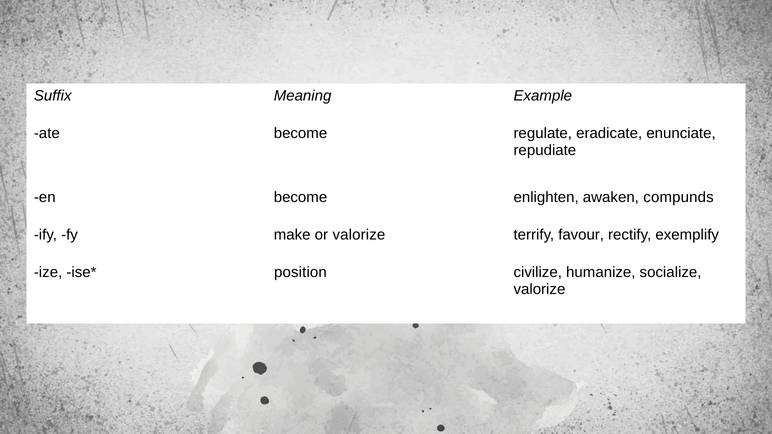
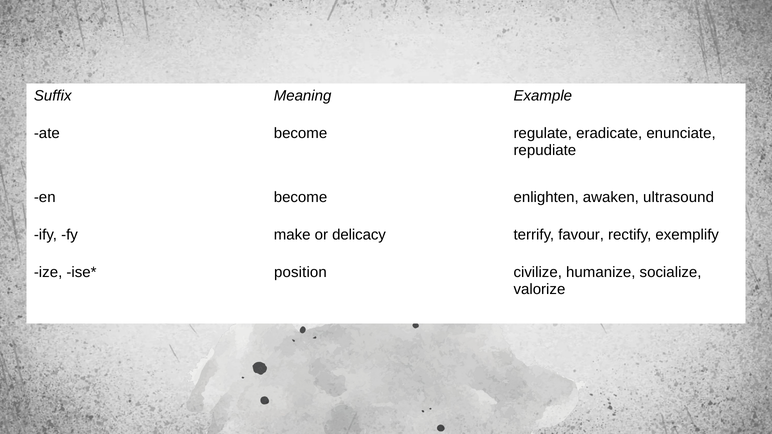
compunds: compunds -> ultrasound
or valorize: valorize -> delicacy
